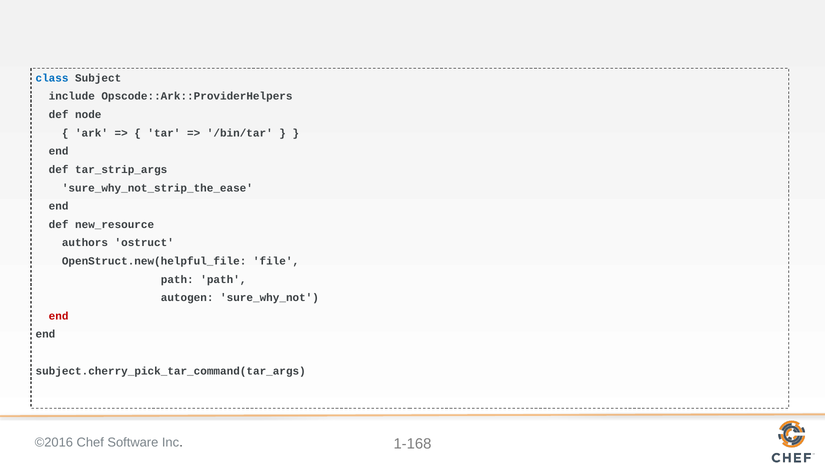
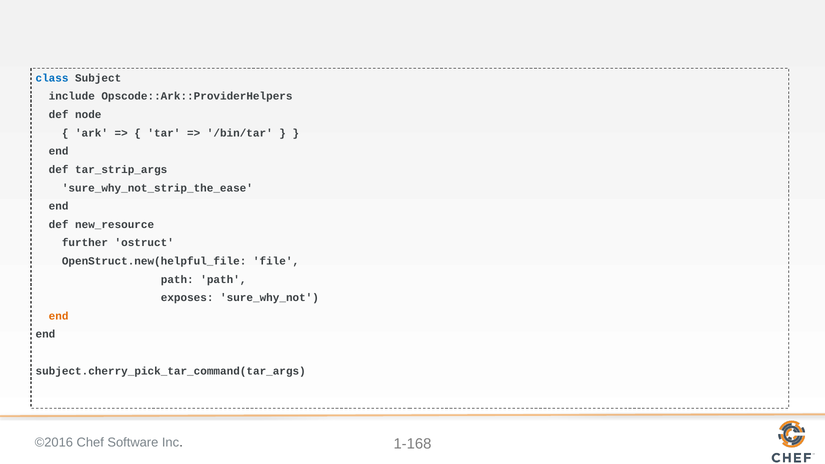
authors: authors -> further
autogen: autogen -> exposes
end at (59, 316) colour: red -> orange
